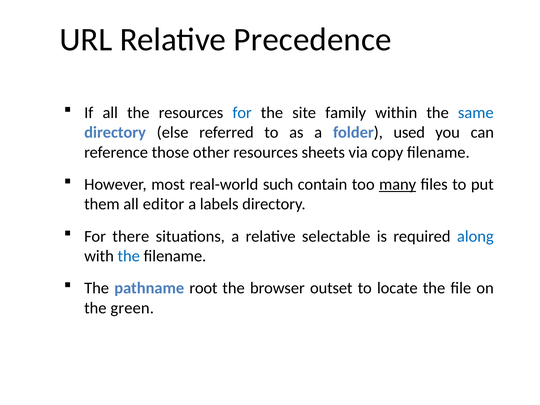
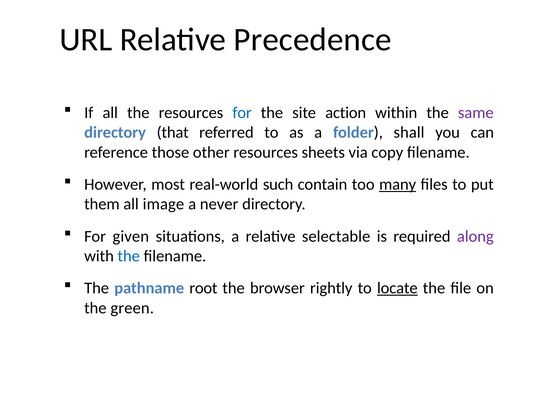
family: family -> action
same colour: blue -> purple
else: else -> that
used: used -> shall
editor: editor -> image
labels: labels -> never
there: there -> given
along colour: blue -> purple
outset: outset -> rightly
locate underline: none -> present
